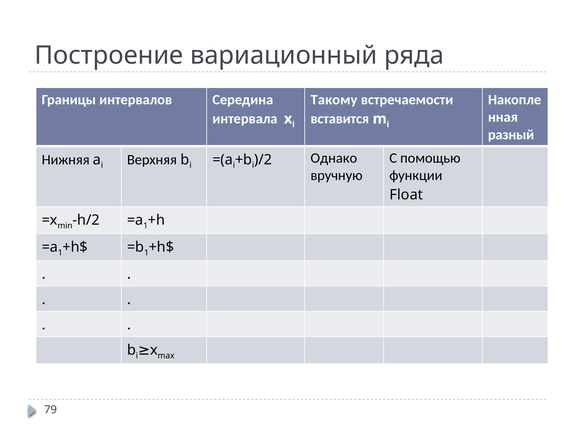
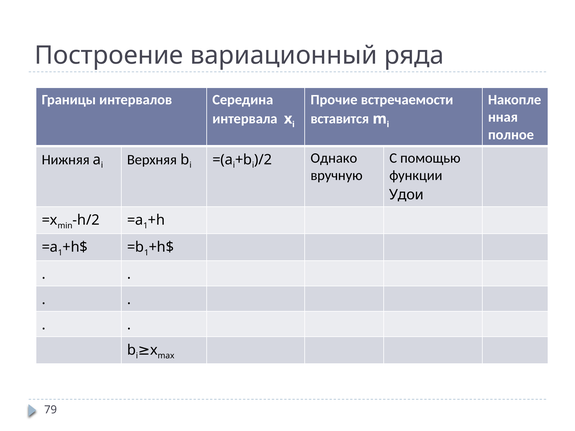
Такому: Такому -> Прочие
разный: разный -> полное
Float: Float -> Удои
